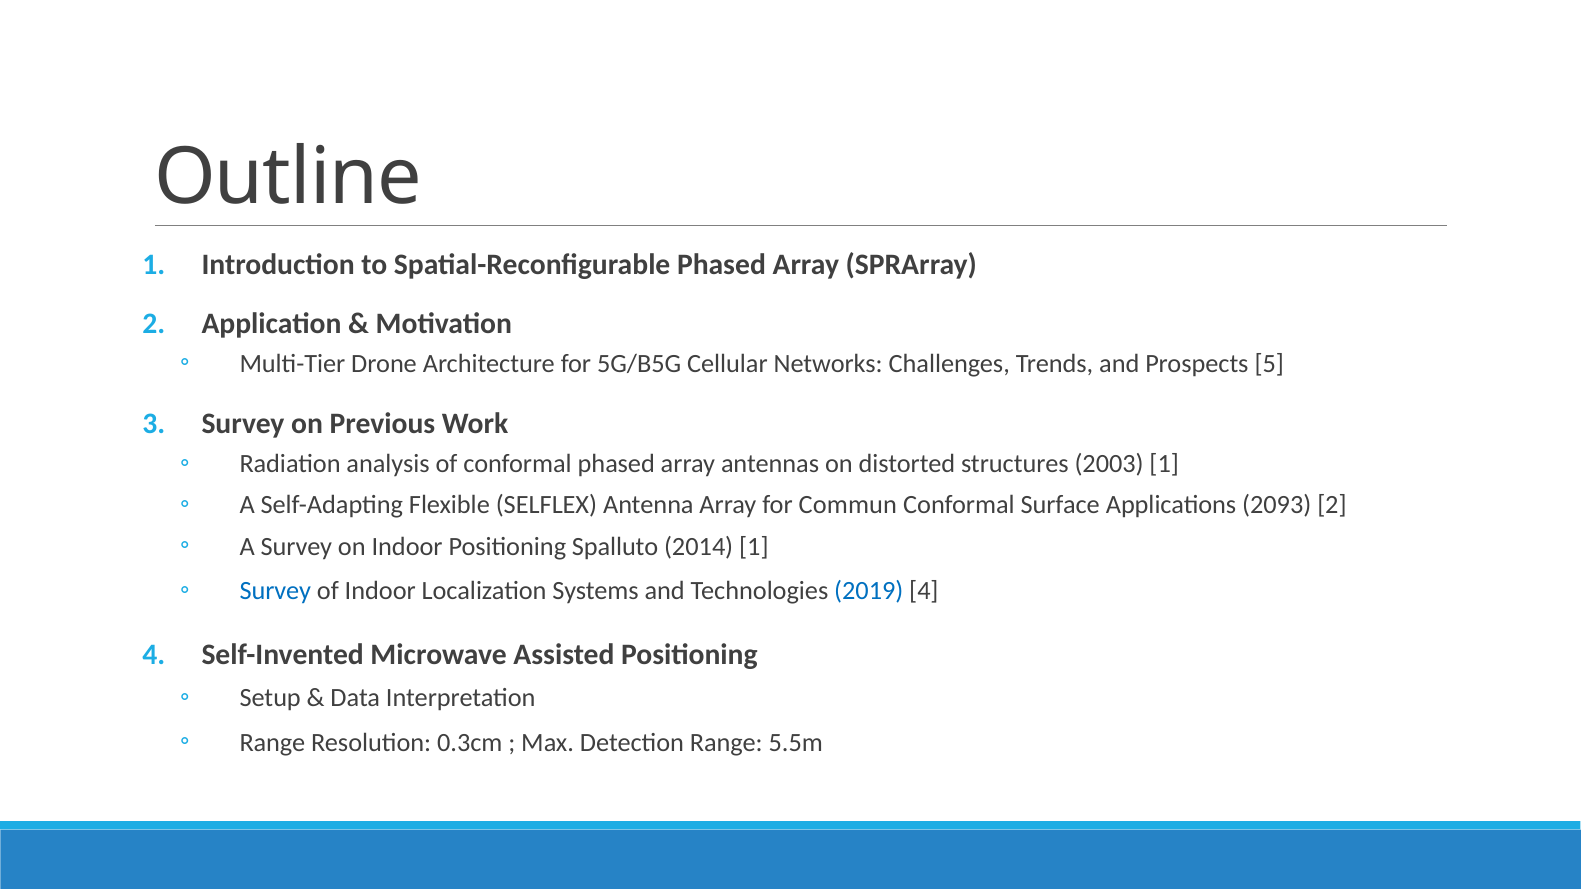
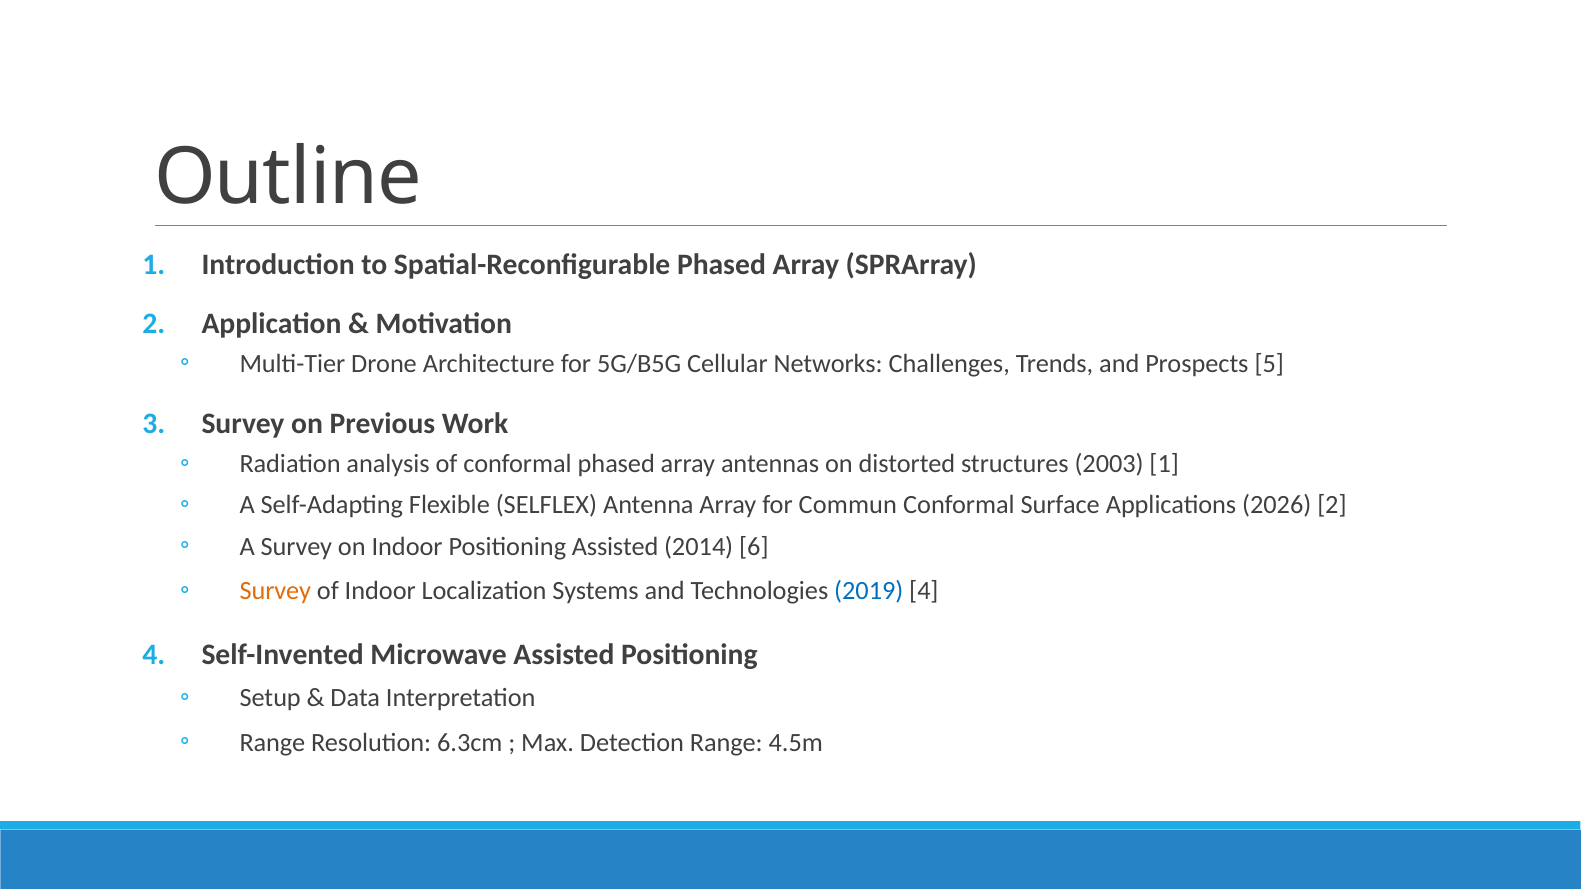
2093: 2093 -> 2026
Positioning Spalluto: Spalluto -> Assisted
2014 1: 1 -> 6
Survey at (275, 592) colour: blue -> orange
0.3cm: 0.3cm -> 6.3cm
5.5m: 5.5m -> 4.5m
